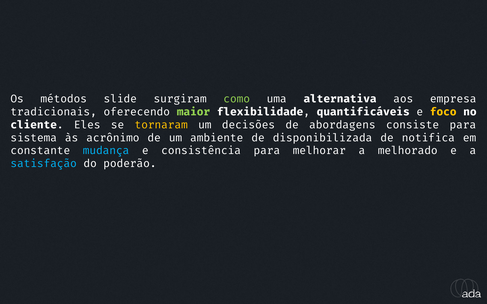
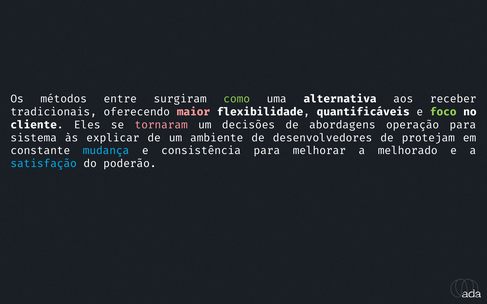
slide: slide -> entre
empresa: empresa -> receber
maior colour: light green -> pink
foco colour: yellow -> light green
tornaram colour: yellow -> pink
consiste: consiste -> operação
acrônimo: acrônimo -> explicar
disponibilizada: disponibilizada -> desenvolvedores
notifica: notifica -> protejam
